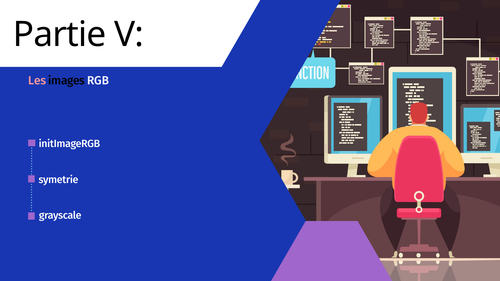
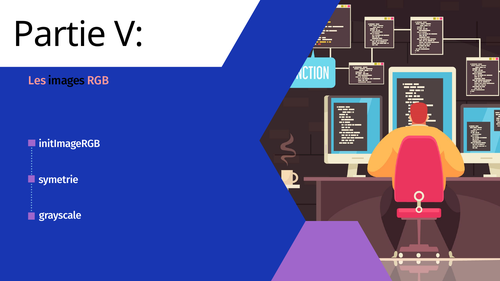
RGB colour: white -> pink
